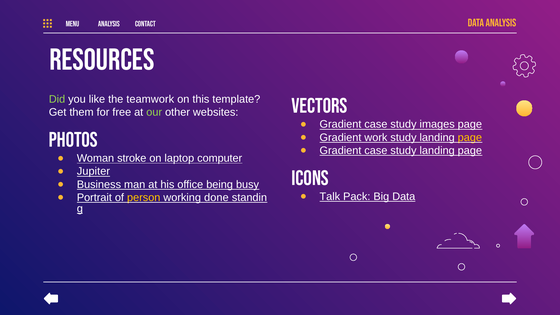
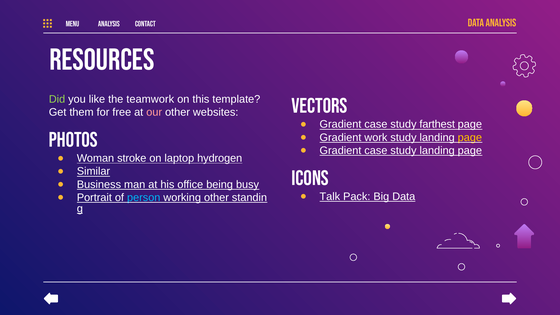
our colour: light green -> pink
images: images -> farthest
computer: computer -> hydrogen
Jupiter: Jupiter -> Similar
person colour: yellow -> light blue
working done: done -> other
